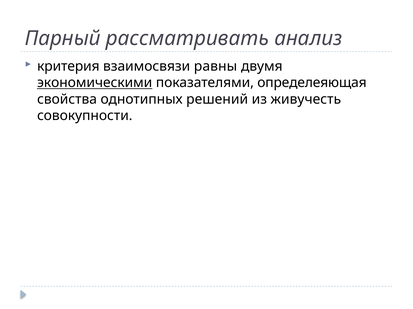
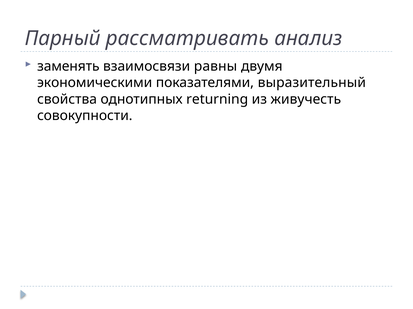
критерия: критерия -> заменять
экономическими underline: present -> none
определеяющая: определеяющая -> выразительный
решений: решений -> returning
